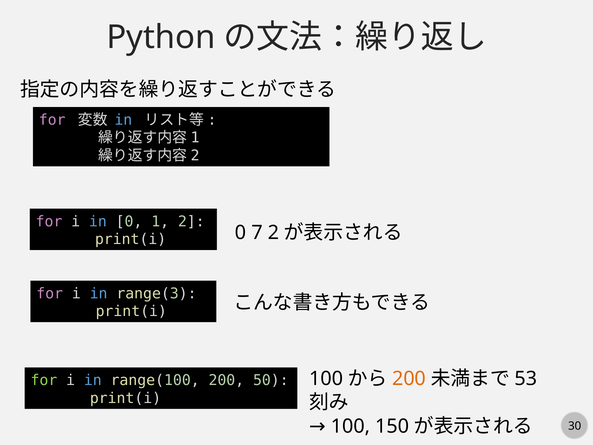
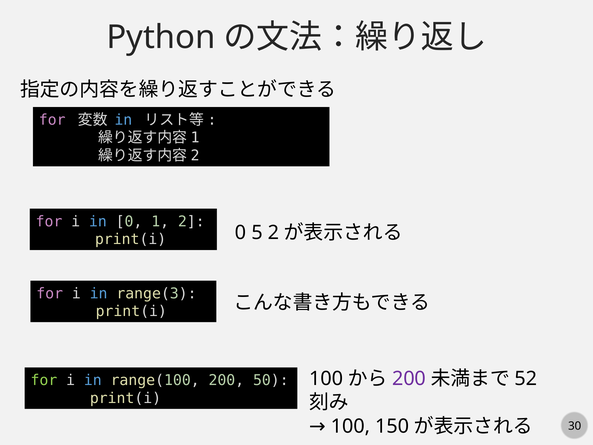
7: 7 -> 5
200 at (409, 378) colour: orange -> purple
53: 53 -> 52
